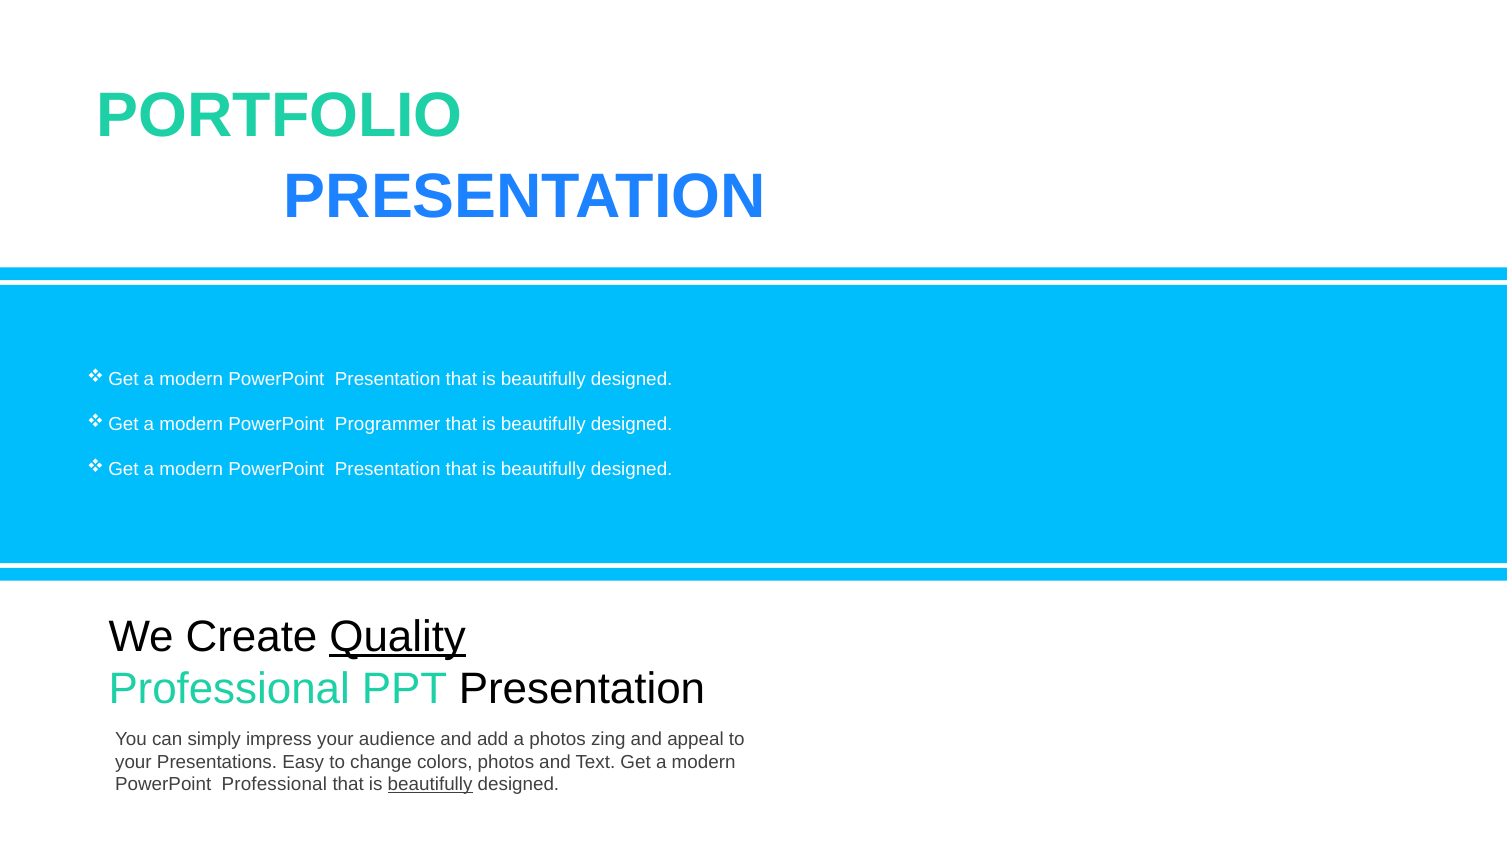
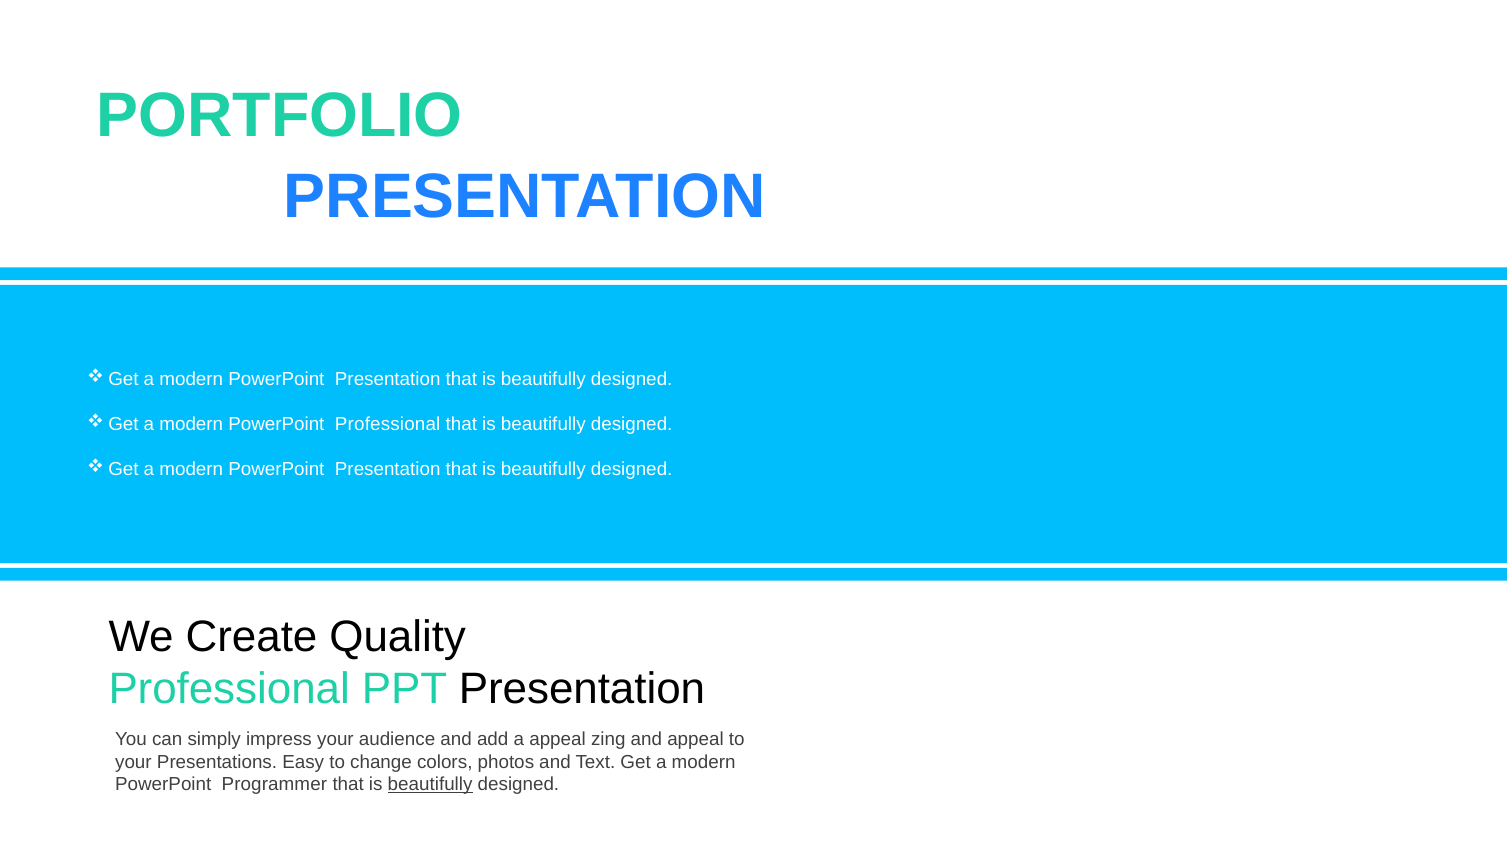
PowerPoint Programmer: Programmer -> Professional
Quality underline: present -> none
a photos: photos -> appeal
PowerPoint Professional: Professional -> Programmer
